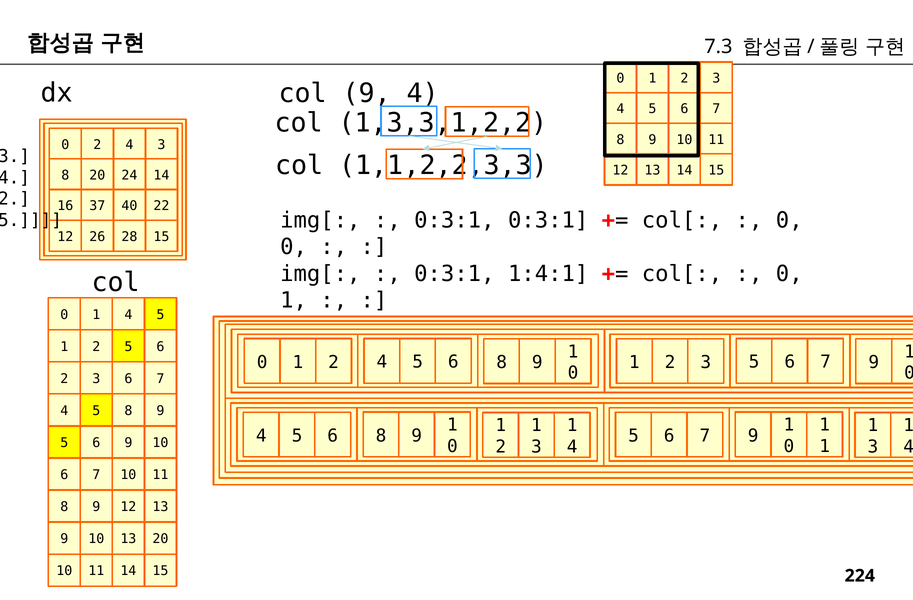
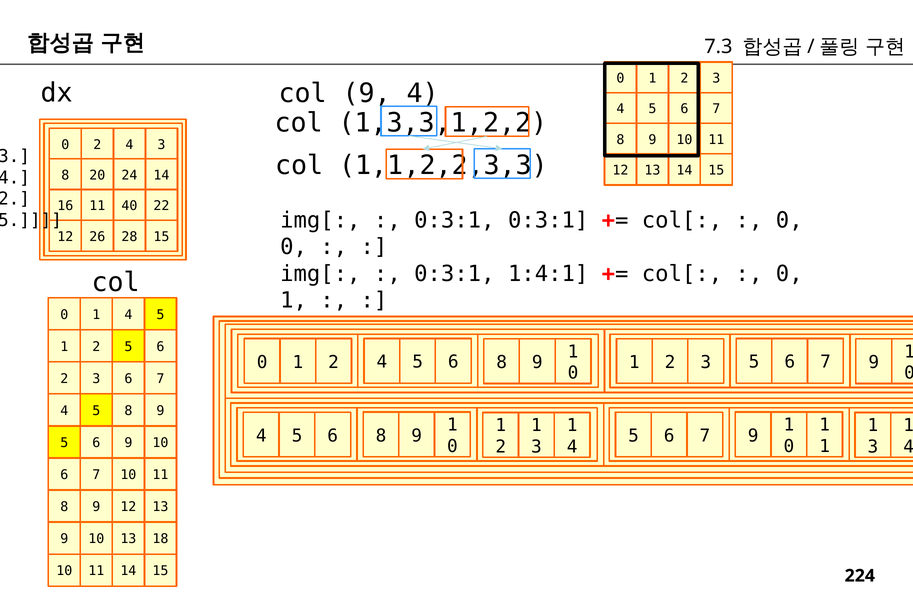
16 37: 37 -> 11
13 20: 20 -> 18
